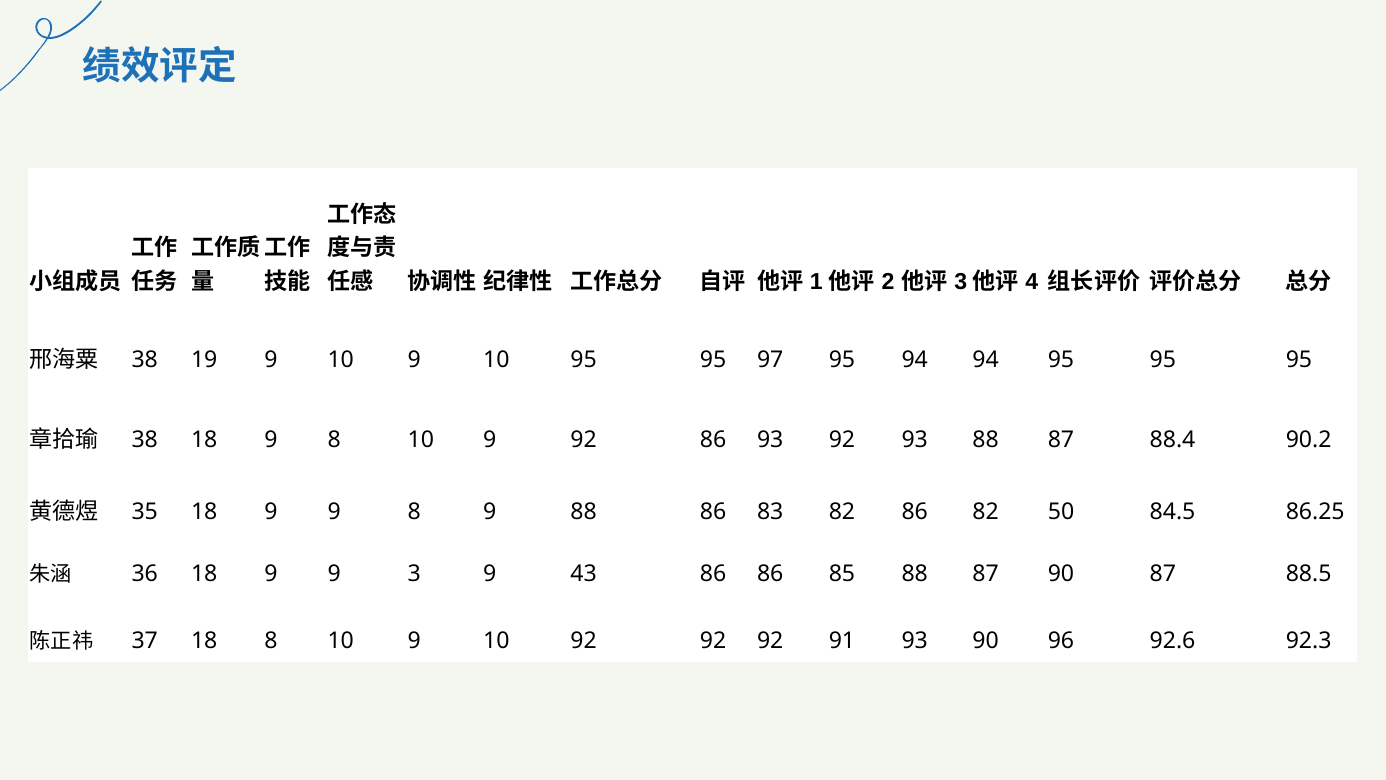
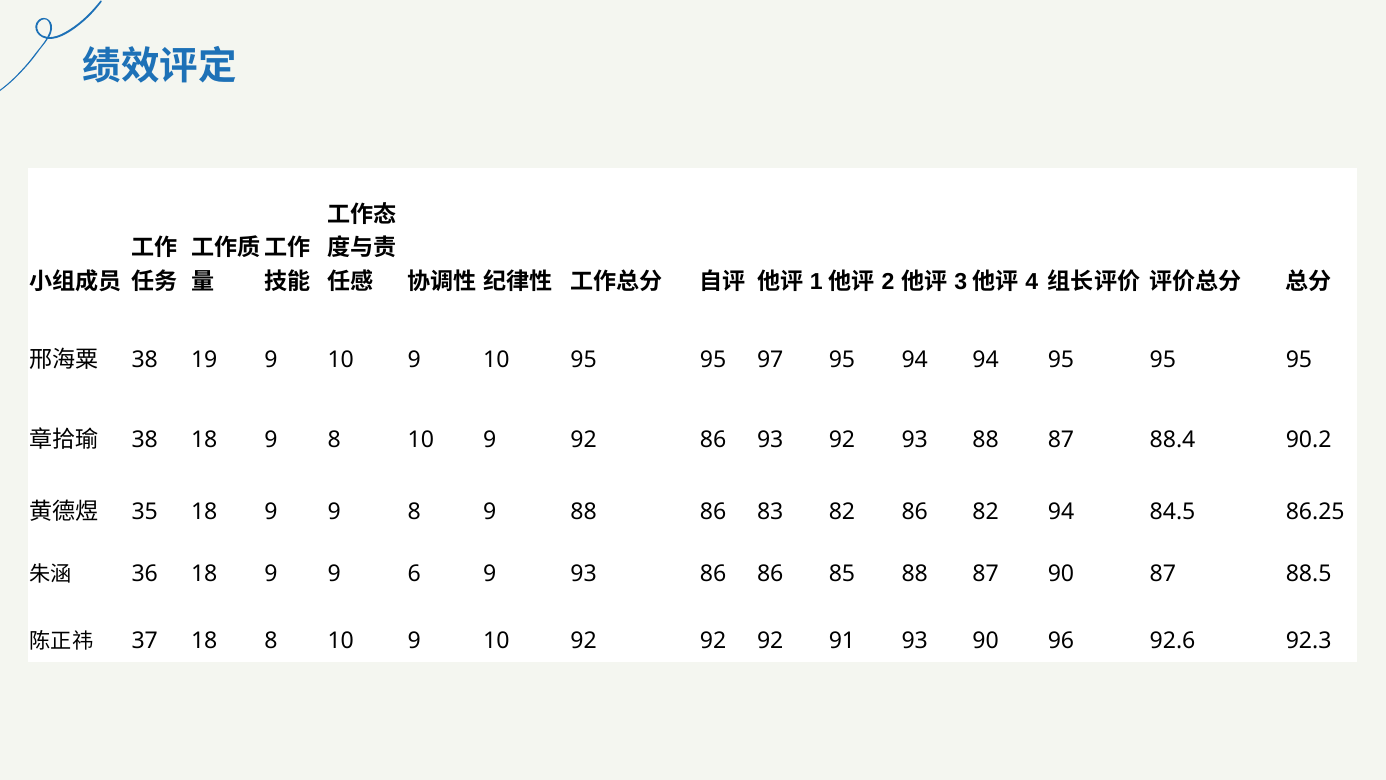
82 50: 50 -> 94
3: 3 -> 6
9 43: 43 -> 93
